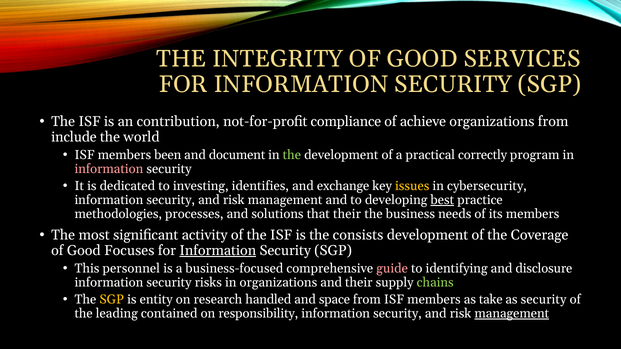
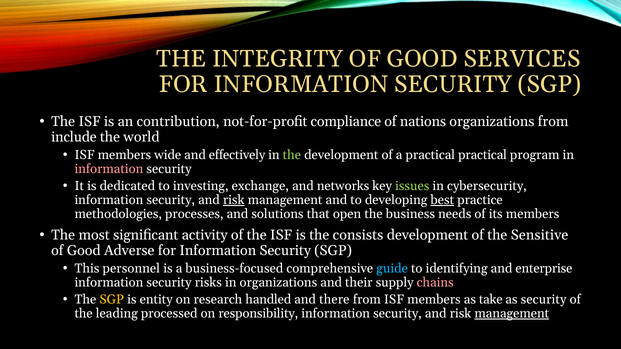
achieve: achieve -> nations
been: been -> wide
document: document -> effectively
practical correctly: correctly -> practical
identifies: identifies -> exchange
exchange: exchange -> networks
issues colour: yellow -> light green
risk at (234, 200) underline: none -> present
that their: their -> open
Coverage: Coverage -> Sensitive
Focuses: Focuses -> Adverse
Information at (218, 251) underline: present -> none
guide colour: pink -> light blue
disclosure: disclosure -> enterprise
chains colour: light green -> pink
space: space -> there
contained: contained -> processed
